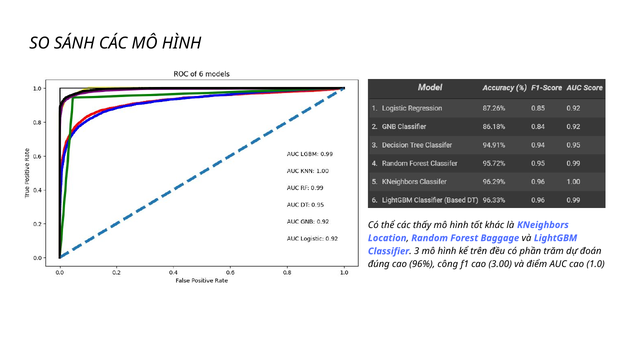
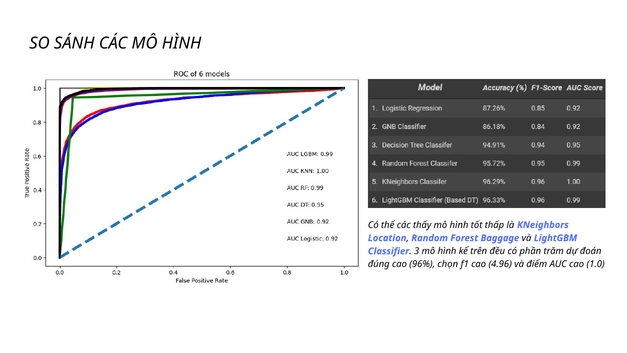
khác: khác -> thấp
công: công -> chọn
3.00: 3.00 -> 4.96
